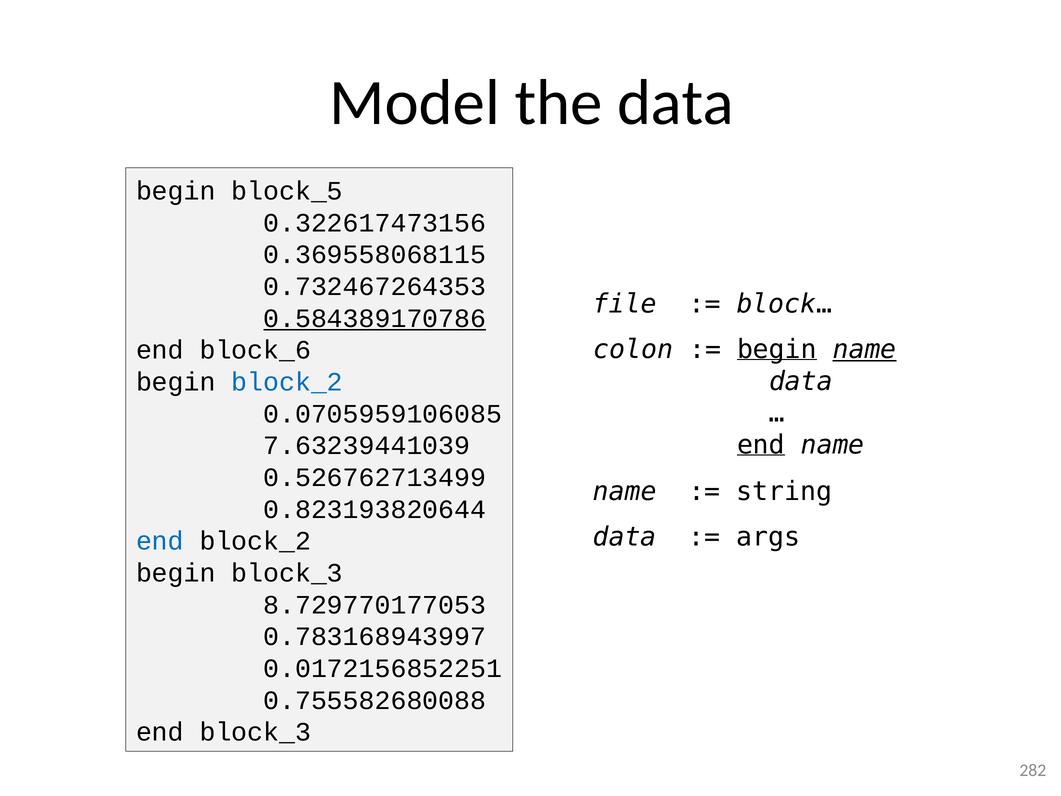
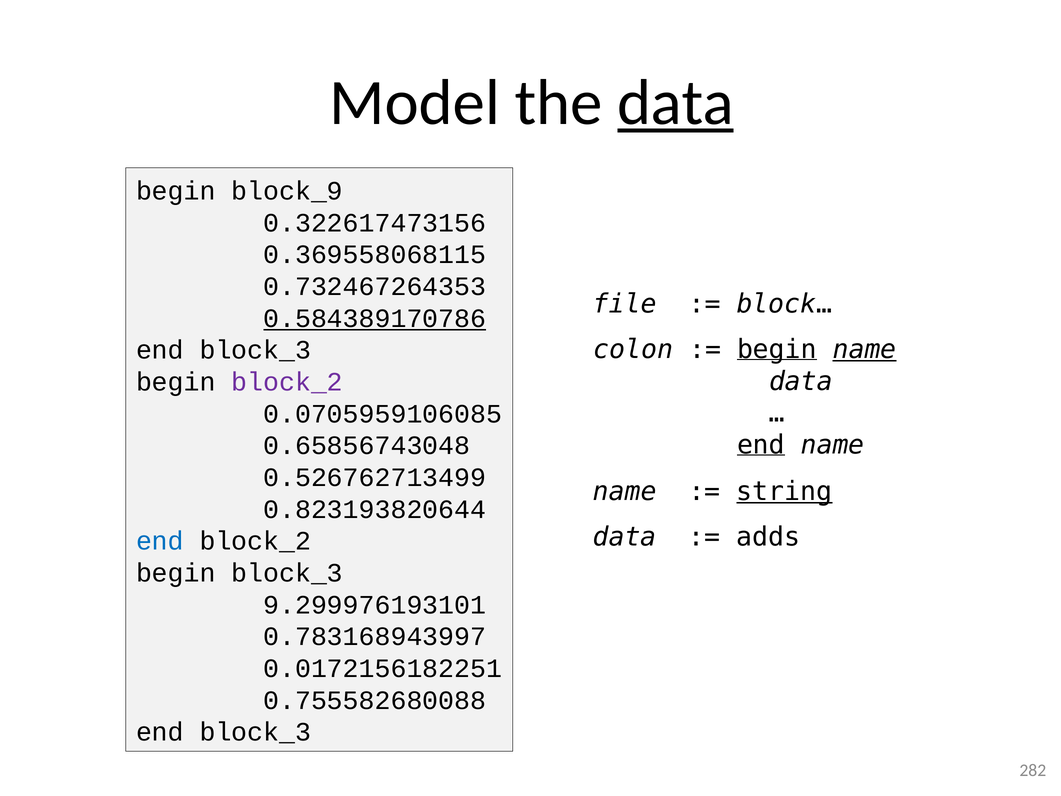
data at (676, 103) underline: none -> present
block_5: block_5 -> block_9
block_6 at (255, 350): block_6 -> block_3
block_2 at (287, 382) colour: blue -> purple
7.63239441039: 7.63239441039 -> 0.65856743048
string underline: none -> present
args: args -> adds
8.729770177053: 8.729770177053 -> 9.299976193101
0.0172156852251: 0.0172156852251 -> 0.0172156182251
